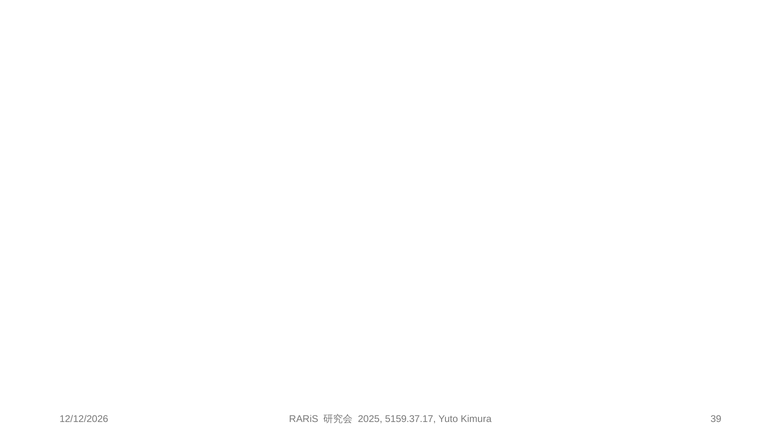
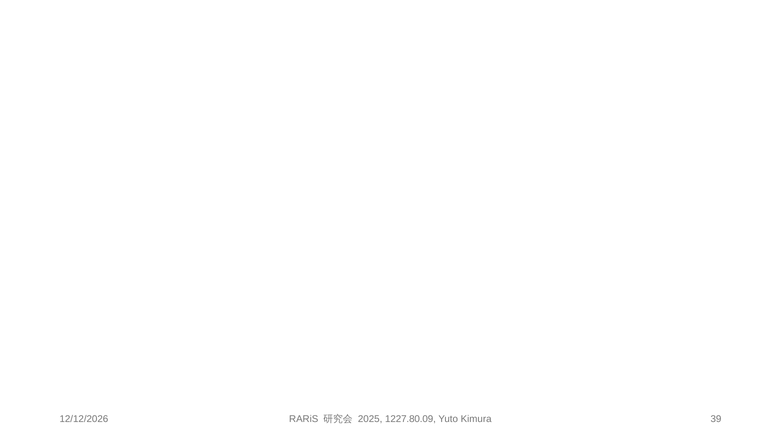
5159.37.17: 5159.37.17 -> 1227.80.09
